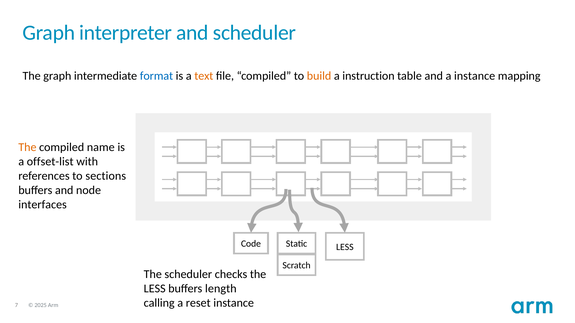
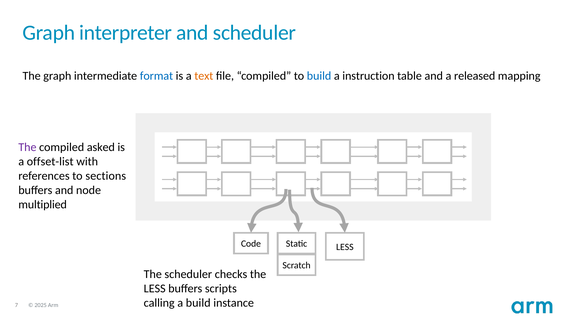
build at (319, 76) colour: orange -> blue
a instance: instance -> released
The at (27, 147) colour: orange -> purple
name: name -> asked
interfaces: interfaces -> multiplied
length: length -> scripts
a reset: reset -> build
